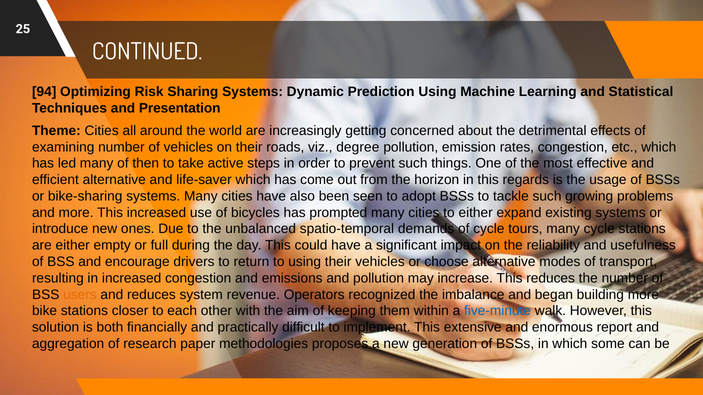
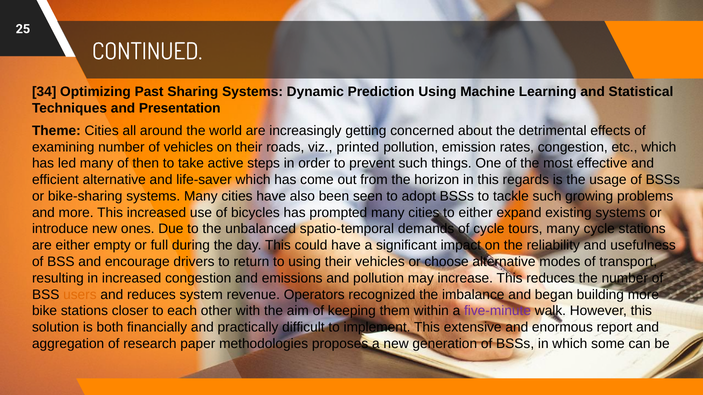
94: 94 -> 34
Risk: Risk -> Past
degree: degree -> printed
five-minute colour: blue -> purple
